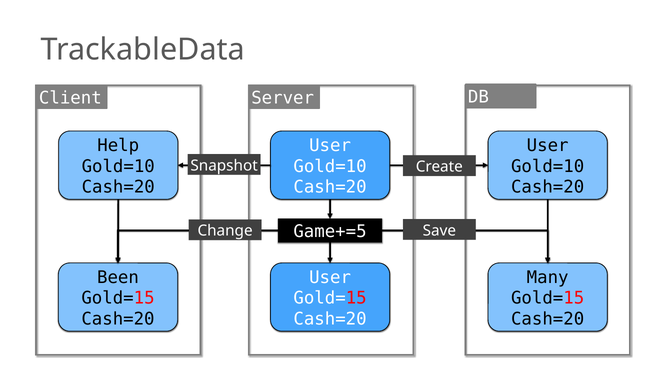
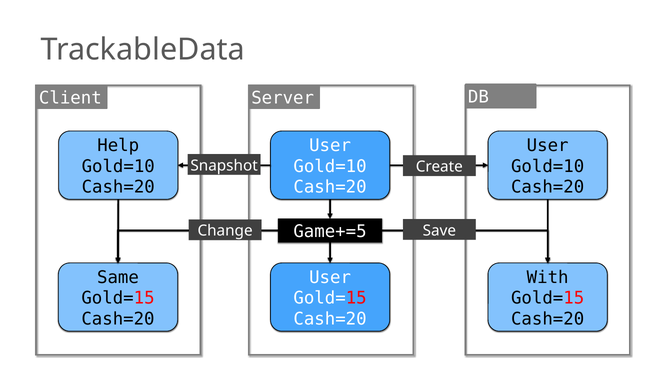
Been: Been -> Same
Many: Many -> With
